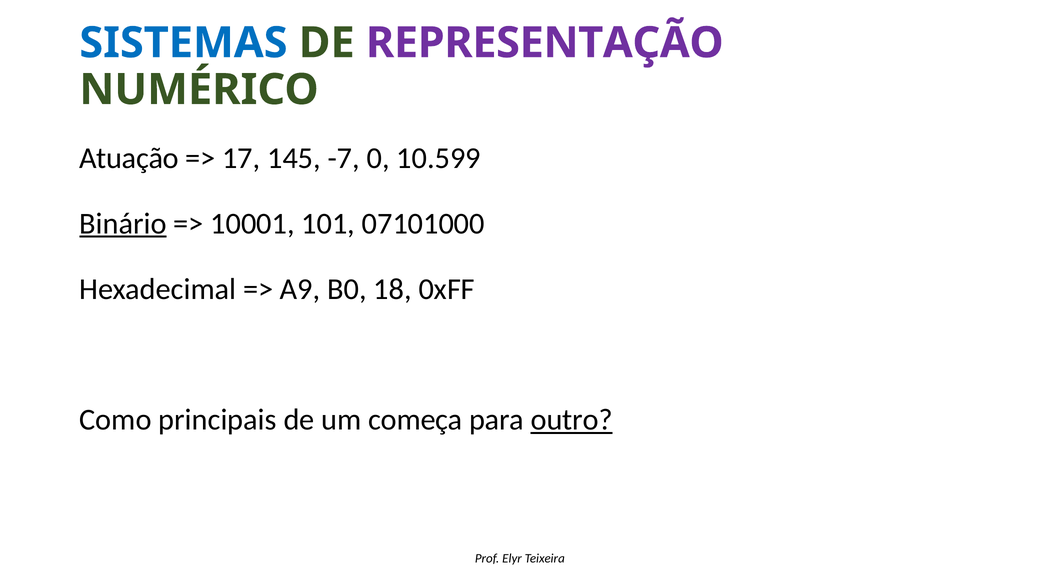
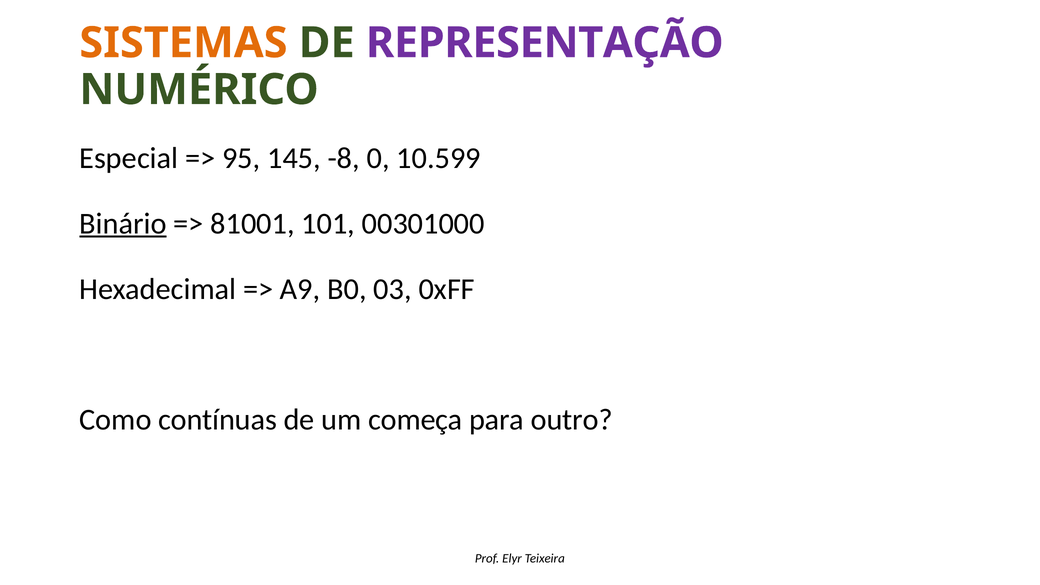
SISTEMAS colour: blue -> orange
Atuação: Atuação -> Especial
17: 17 -> 95
-7: -7 -> -8
10001: 10001 -> 81001
07101000: 07101000 -> 00301000
18: 18 -> 03
principais: principais -> contínuas
outro underline: present -> none
